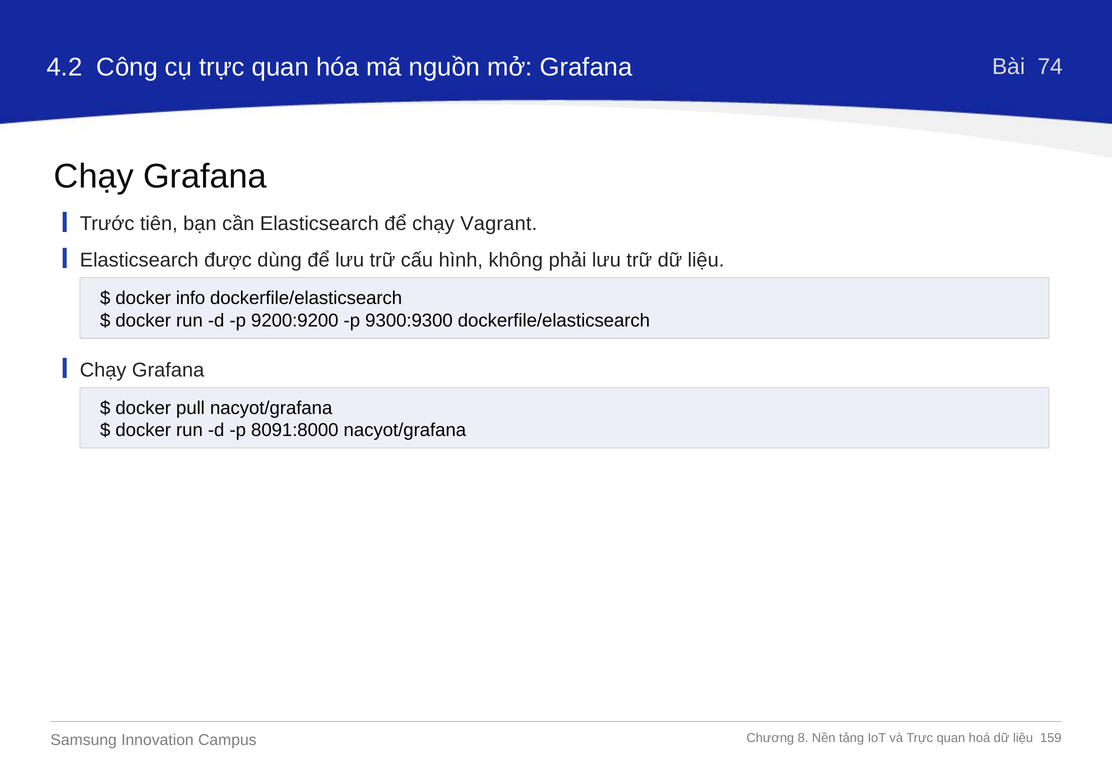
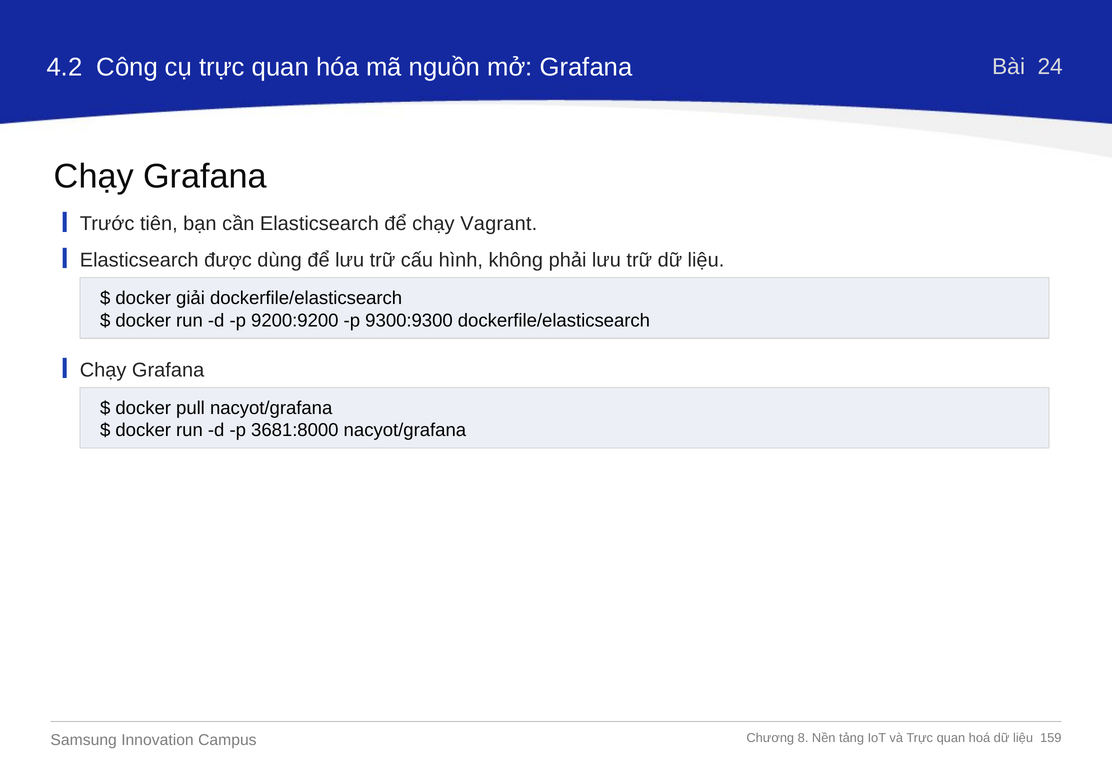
74: 74 -> 24
info: info -> giải
8091:8000: 8091:8000 -> 3681:8000
